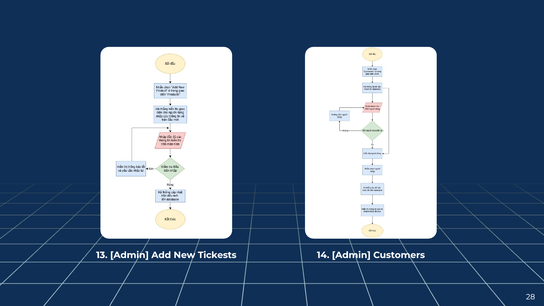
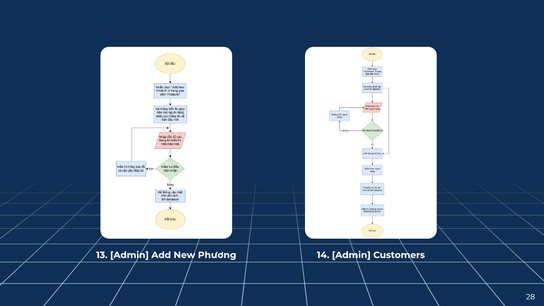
Tickests: Tickests -> Phương
